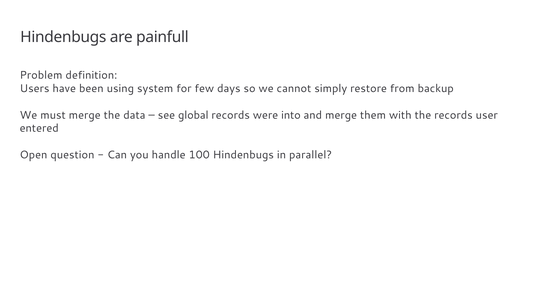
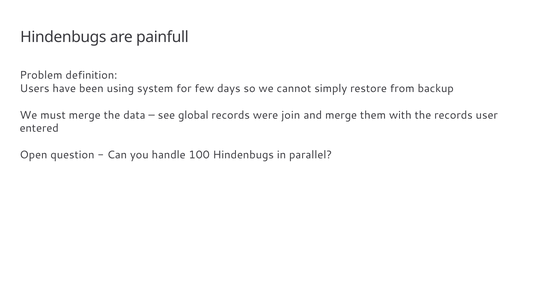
into: into -> join
